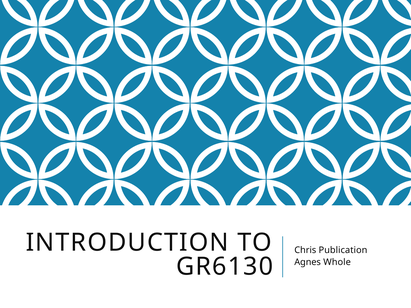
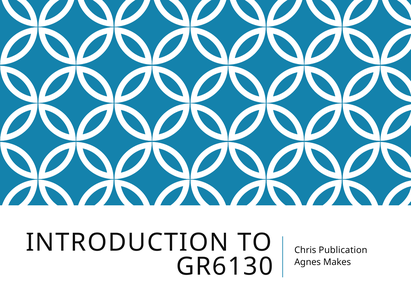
Whole: Whole -> Makes
